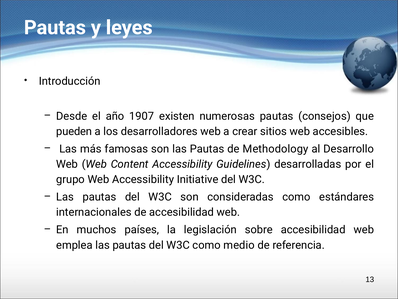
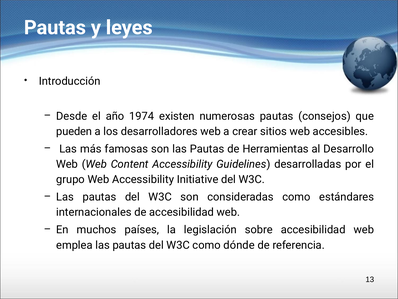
1907: 1907 -> 1974
Methodology: Methodology -> Herramientas
medio: medio -> dónde
